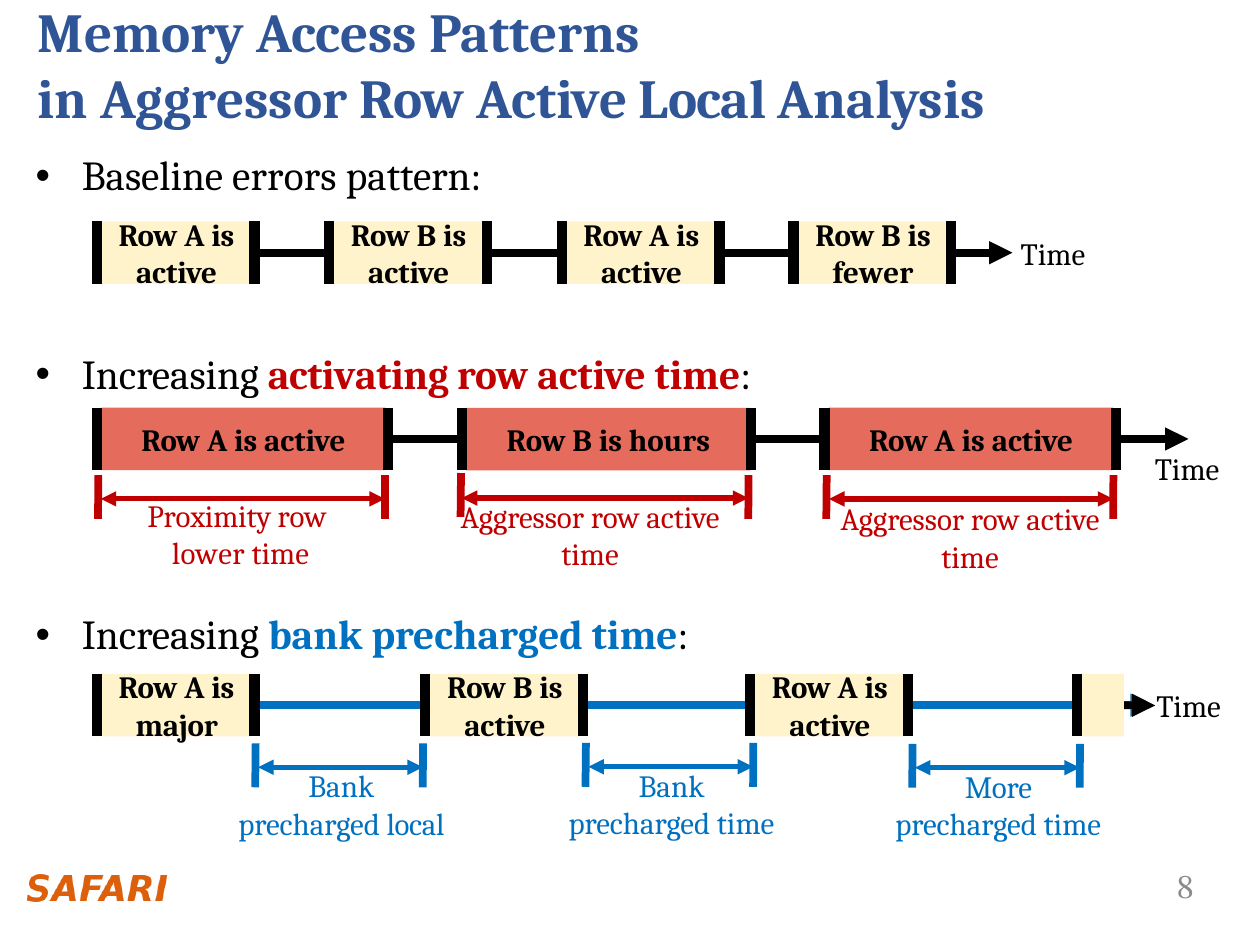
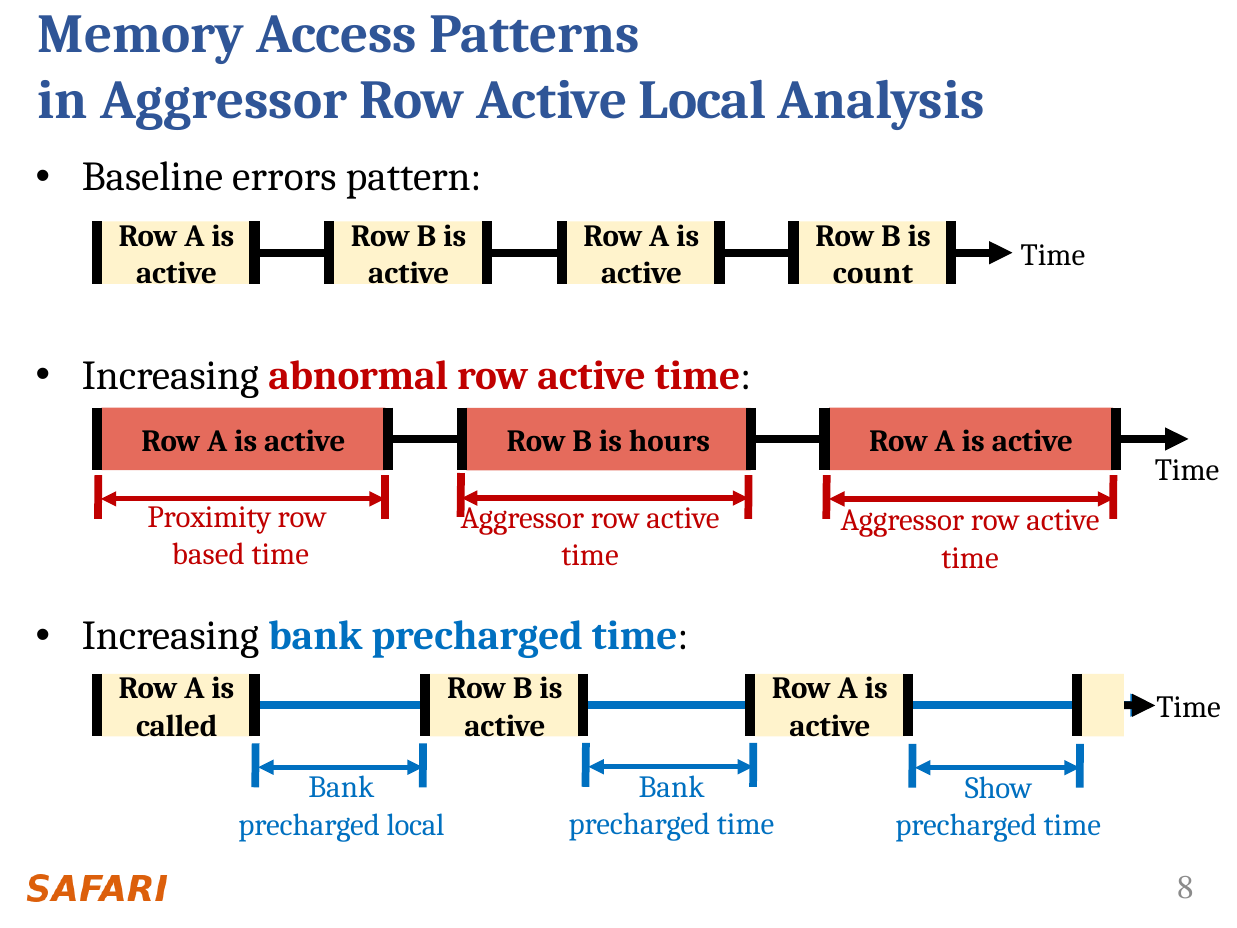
fewer: fewer -> count
activating: activating -> abnormal
lower: lower -> based
major: major -> called
More: More -> Show
